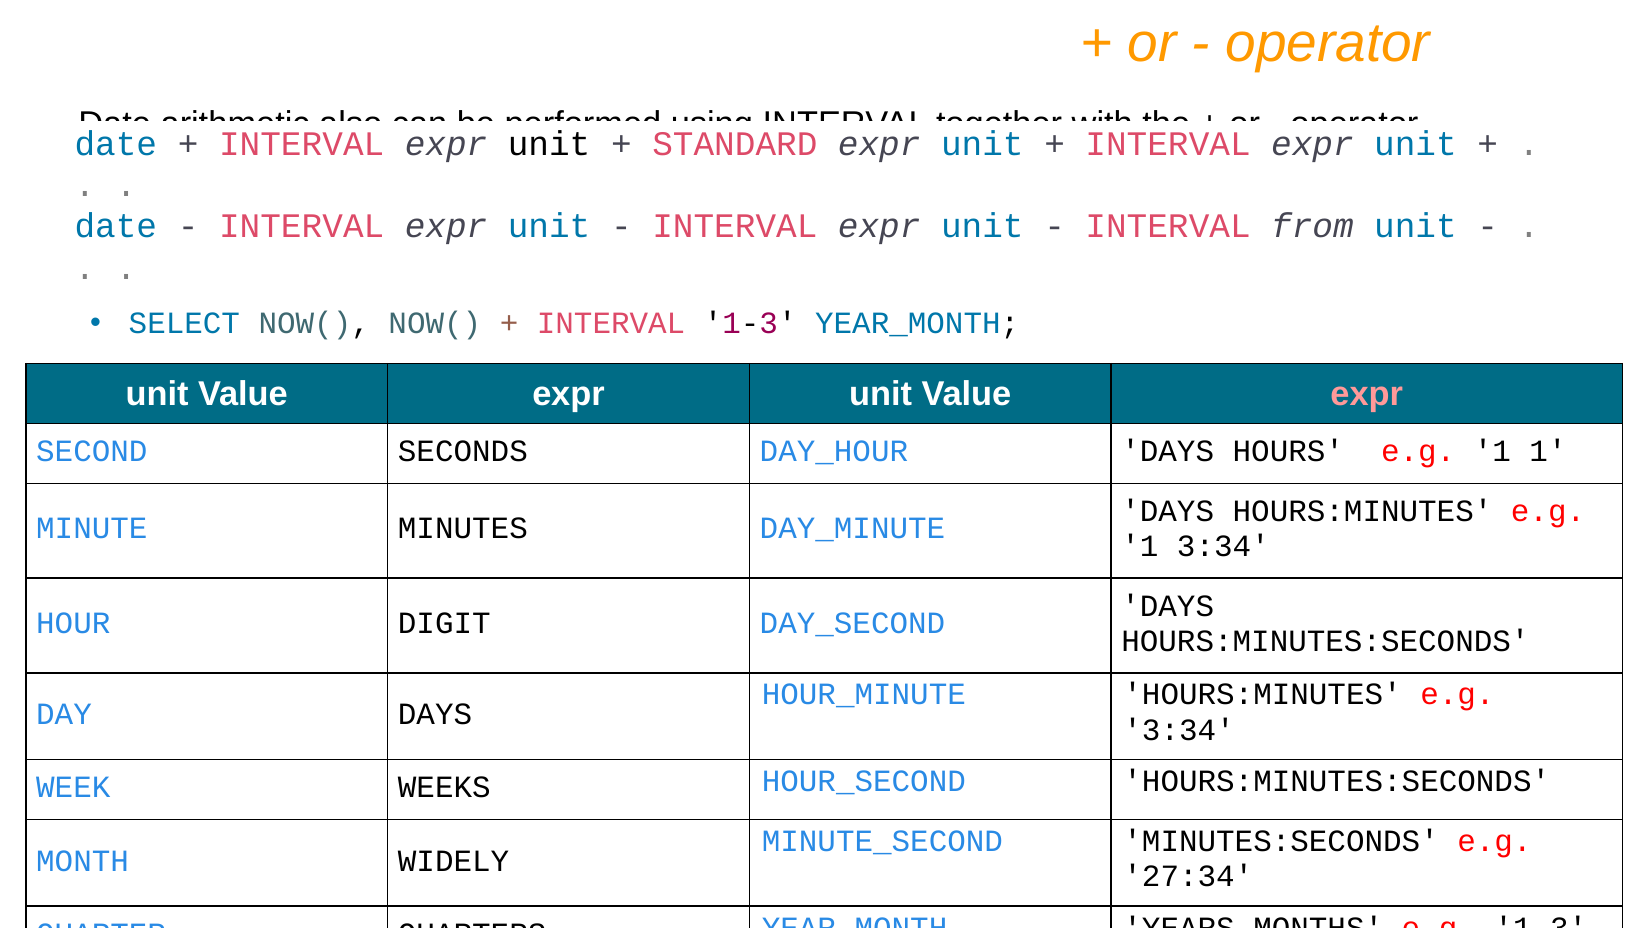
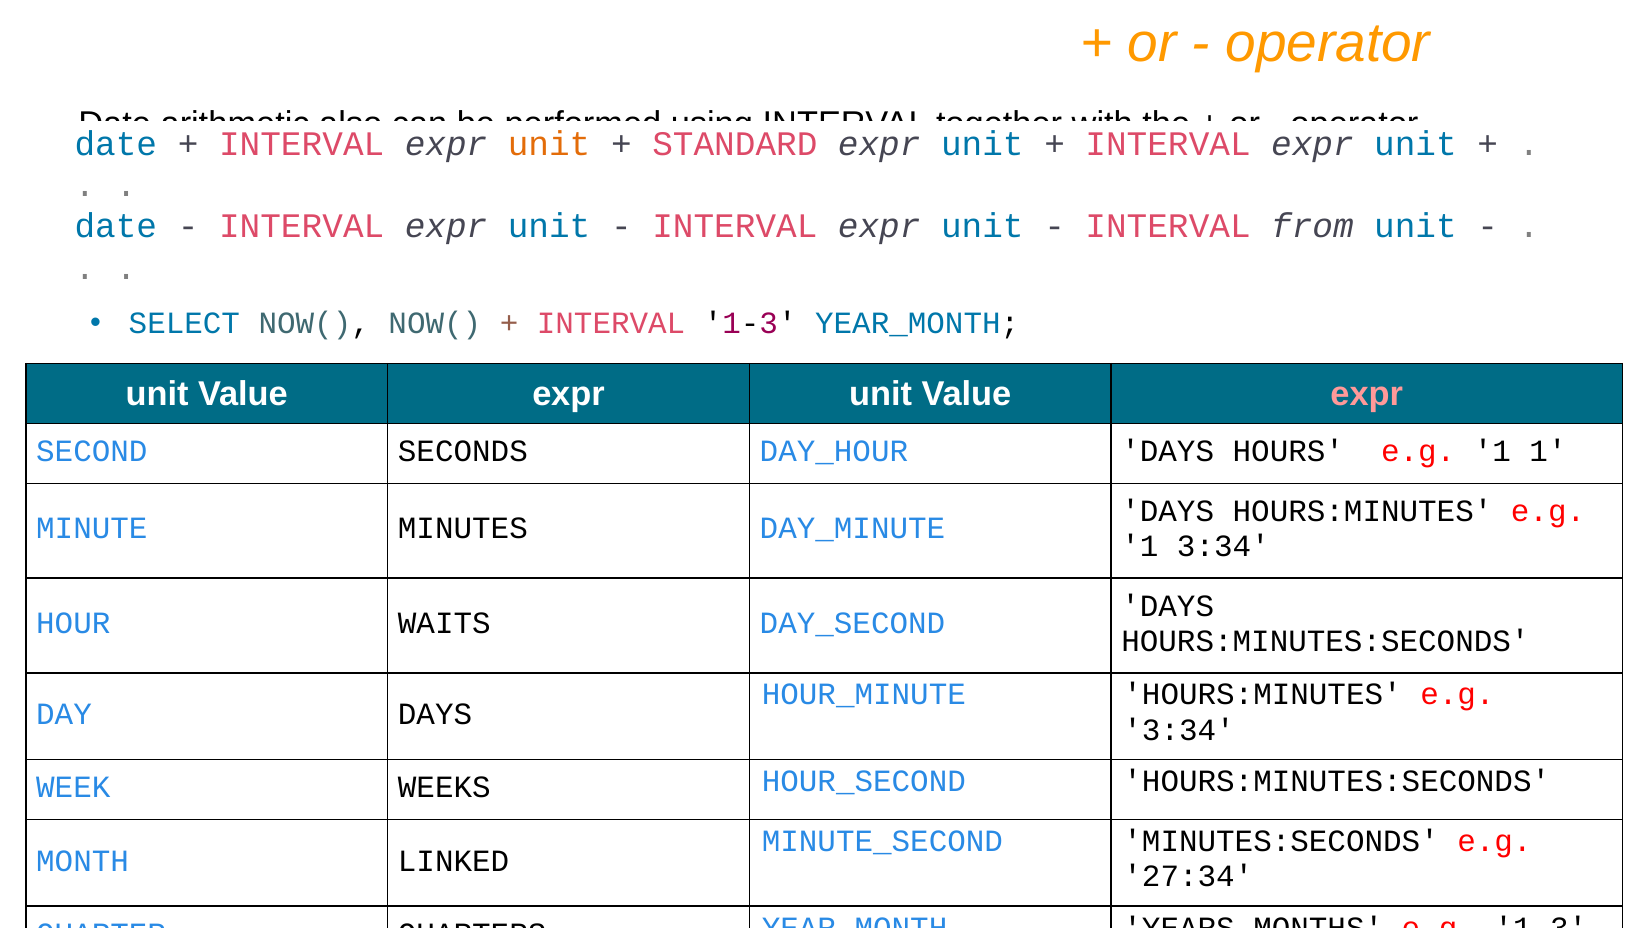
unit at (549, 144) colour: black -> orange
DIGIT: DIGIT -> WAITS
WIDELY: WIDELY -> LINKED
